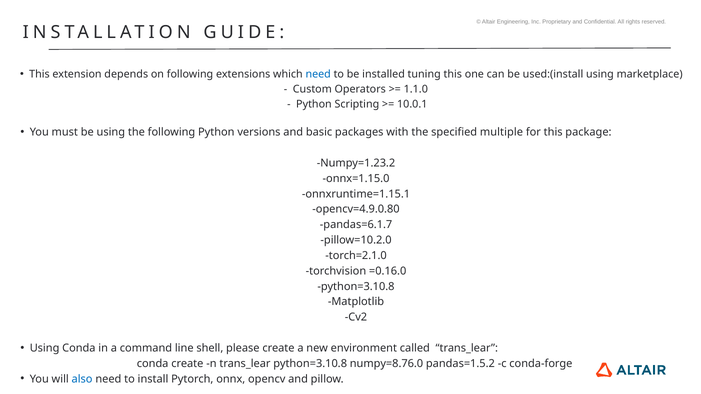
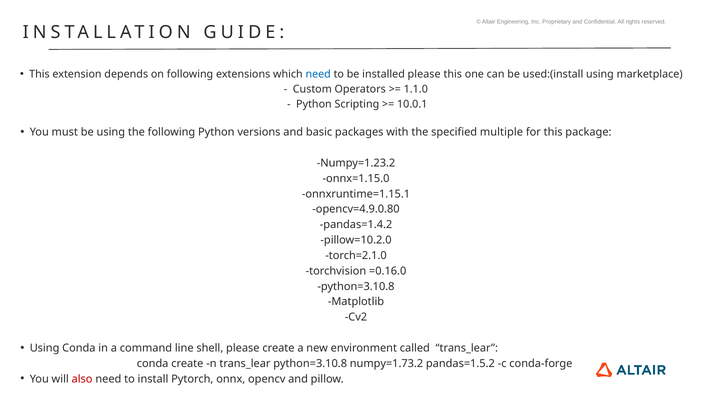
installed tuning: tuning -> please
pandas=6.1.7: pandas=6.1.7 -> pandas=1.4.2
numpy=8.76.0: numpy=8.76.0 -> numpy=1.73.2
also colour: blue -> red
